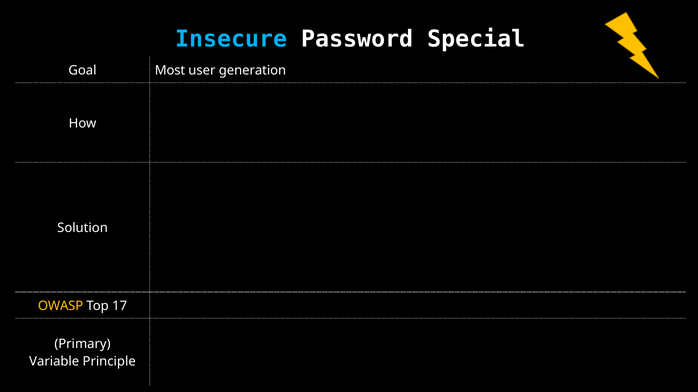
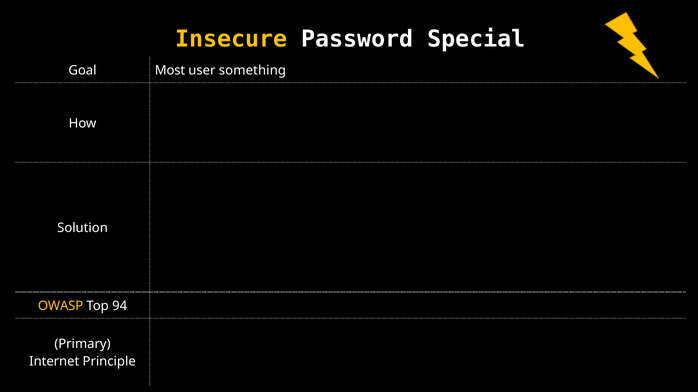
Insecure colour: light blue -> yellow
generation: generation -> something
17: 17 -> 94
Variable: Variable -> Internet
